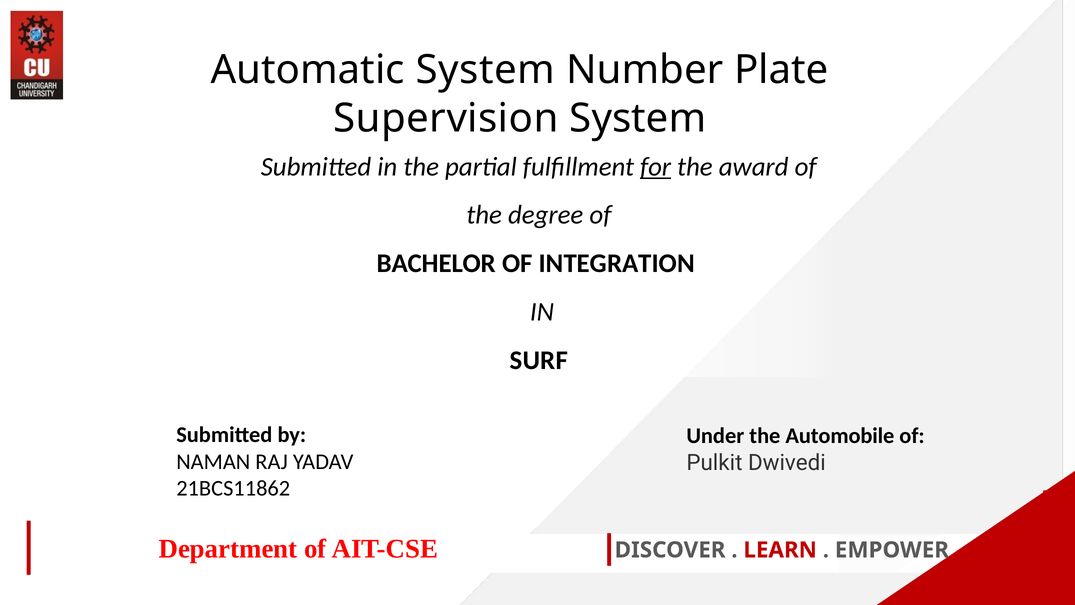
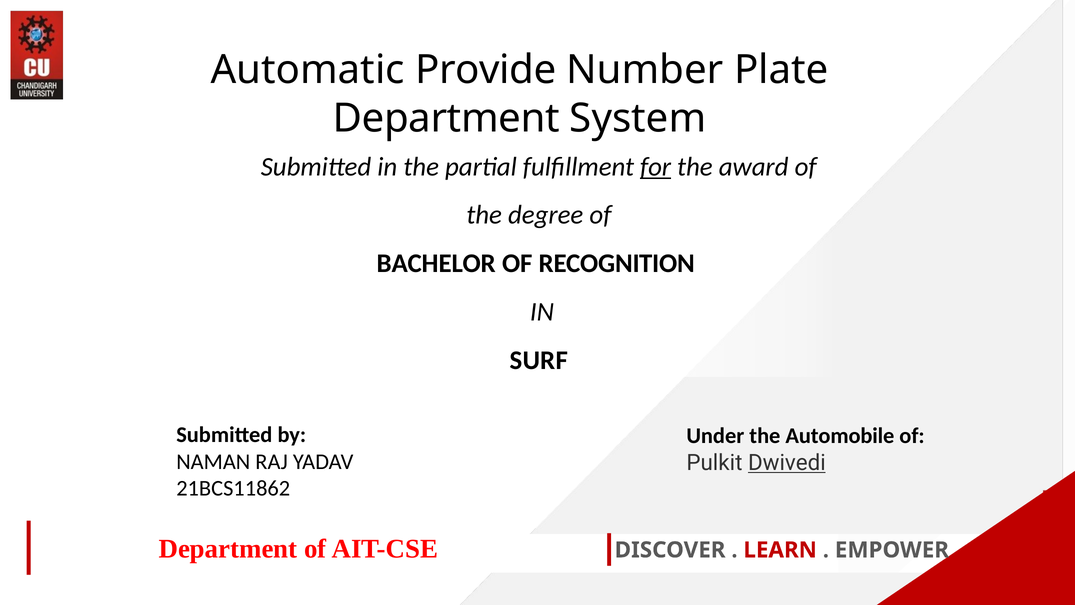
Automatic System: System -> Provide
Supervision at (446, 118): Supervision -> Department
INTEGRATION: INTEGRATION -> RECOGNITION
Dwivedi underline: none -> present
